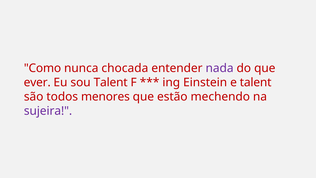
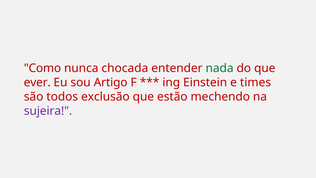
nada colour: purple -> green
sou Talent: Talent -> Artigo
e talent: talent -> times
menores: menores -> exclusão
